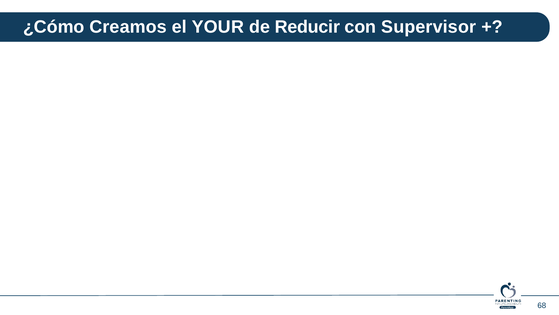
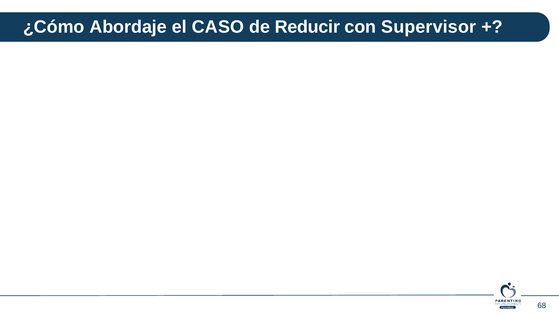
Creamos: Creamos -> Abordaje
YOUR: YOUR -> CASO
